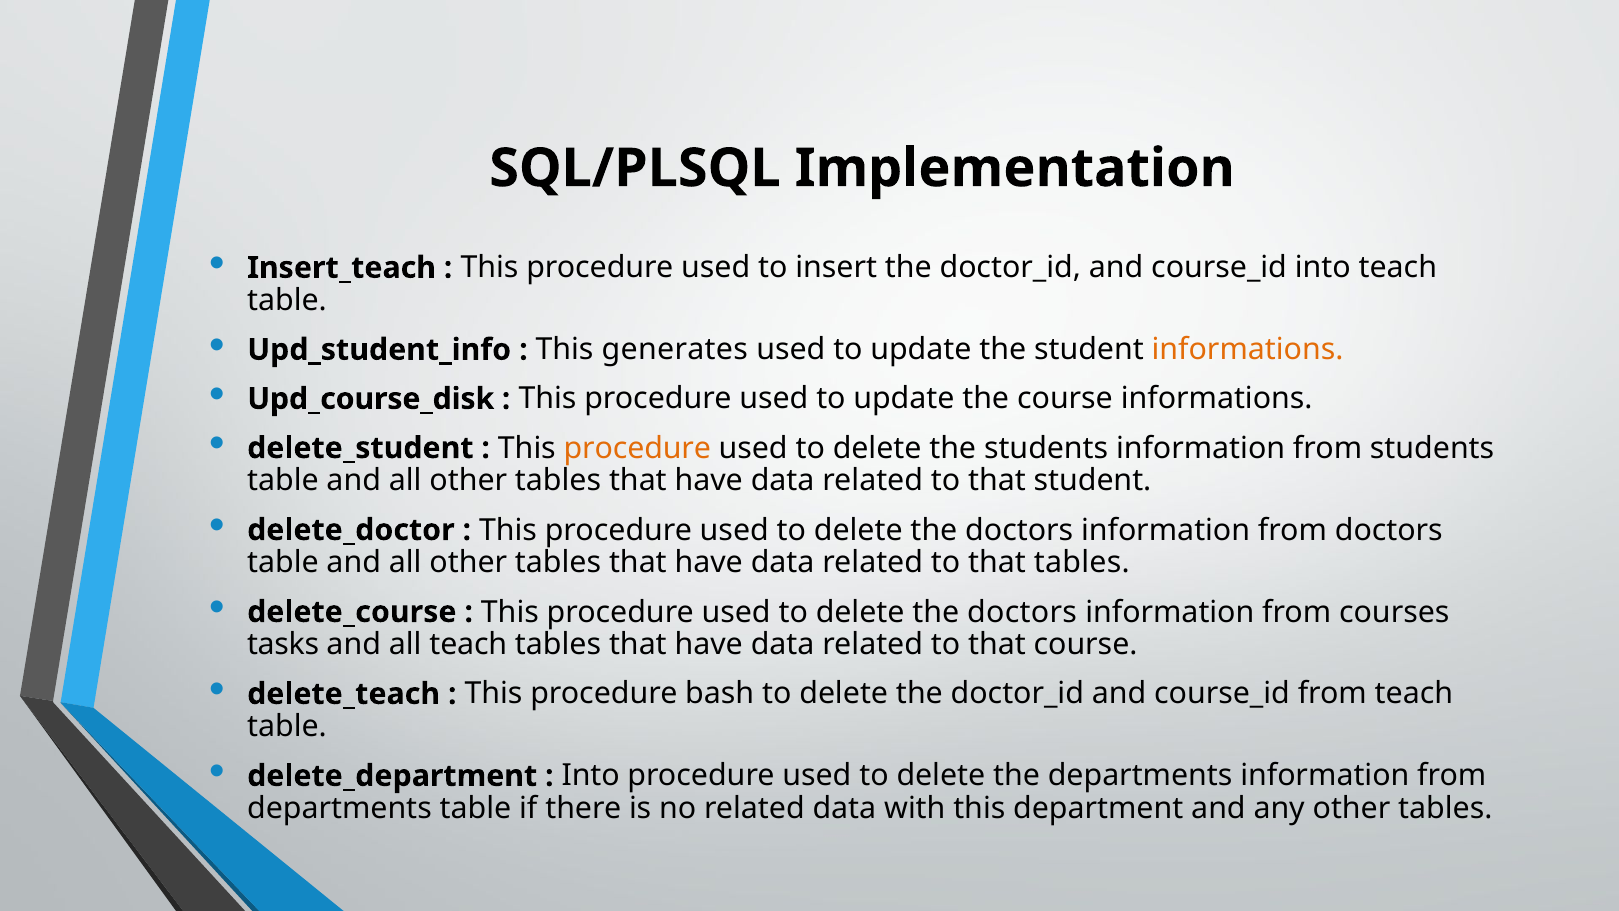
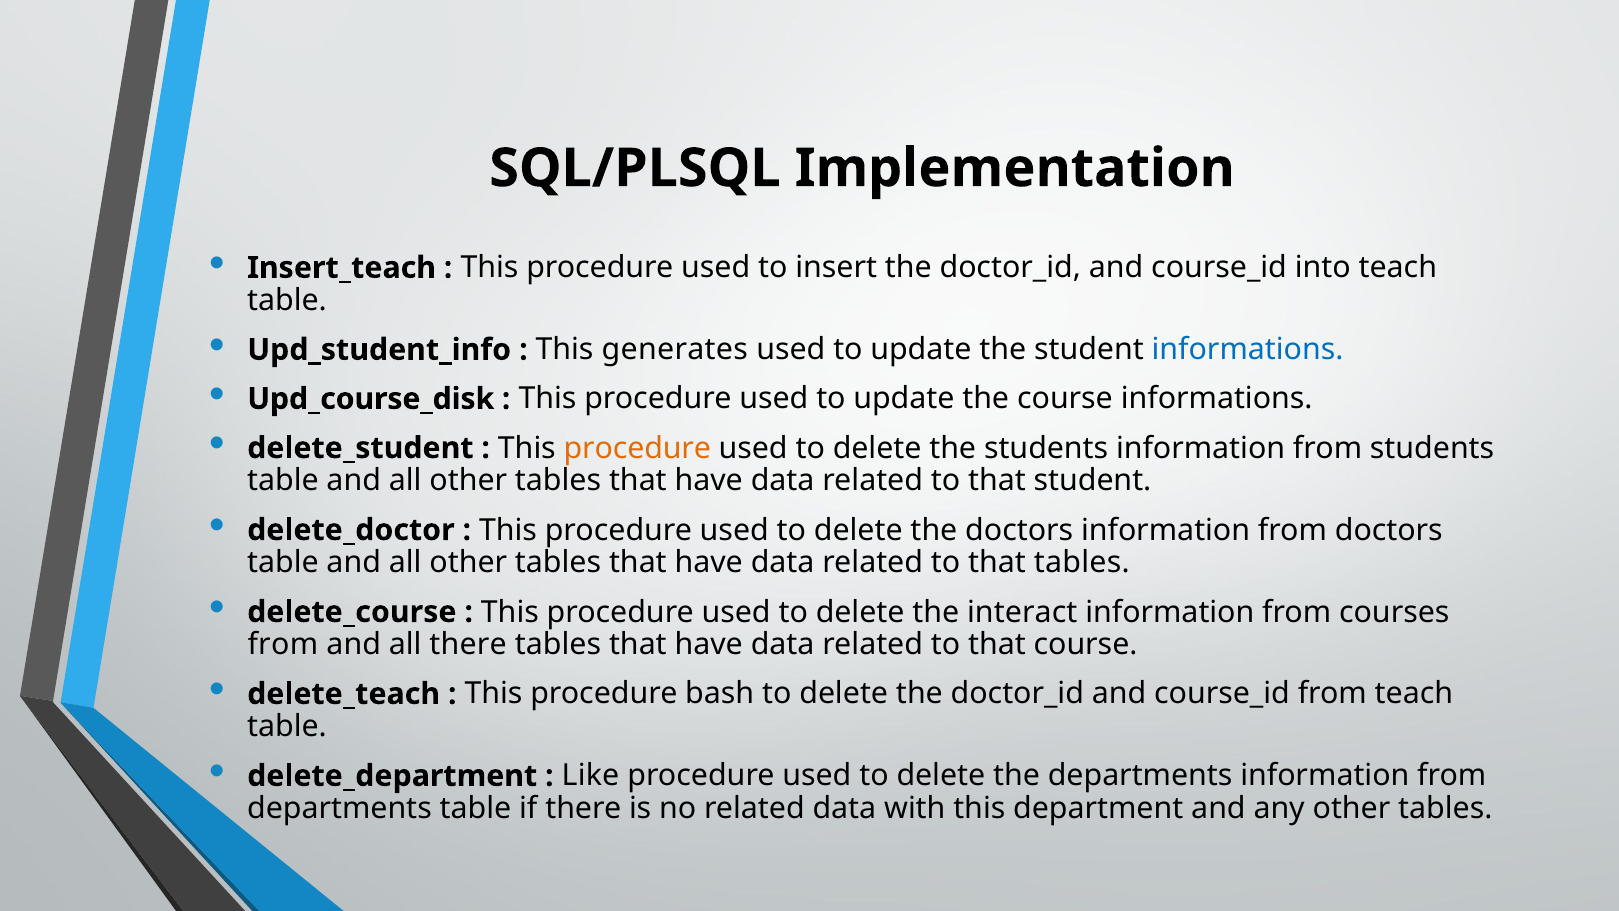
informations at (1248, 350) colour: orange -> blue
doctors at (1022, 612): doctors -> interact
tasks at (283, 645): tasks -> from
all teach: teach -> there
Into at (591, 776): Into -> Like
